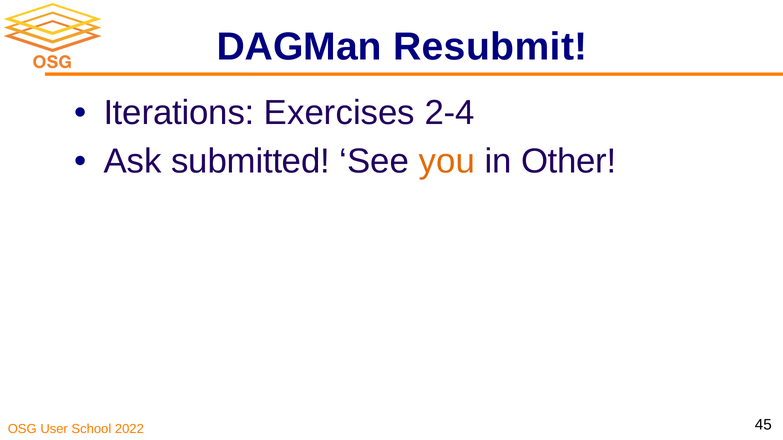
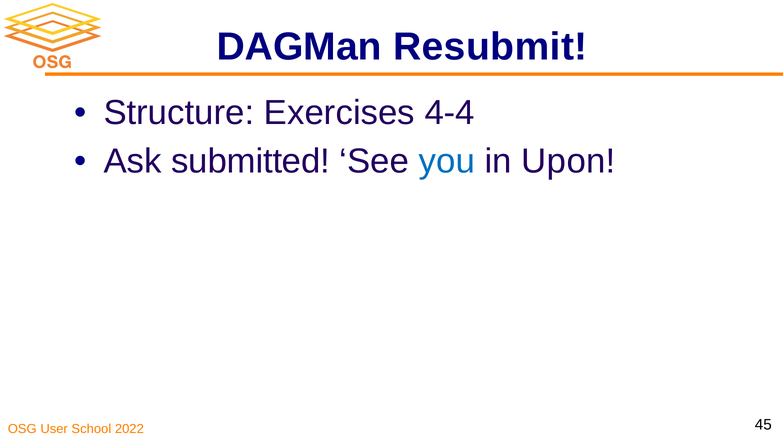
Iterations: Iterations -> Structure
2-4: 2-4 -> 4-4
you colour: orange -> blue
Other: Other -> Upon
